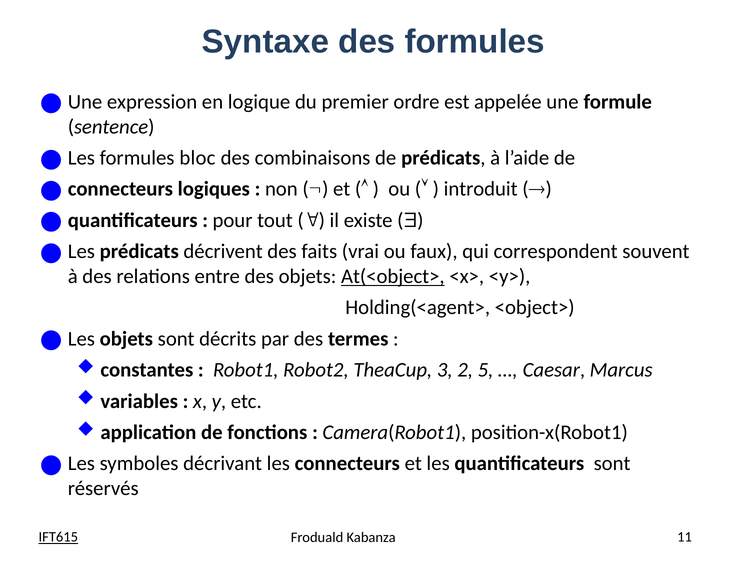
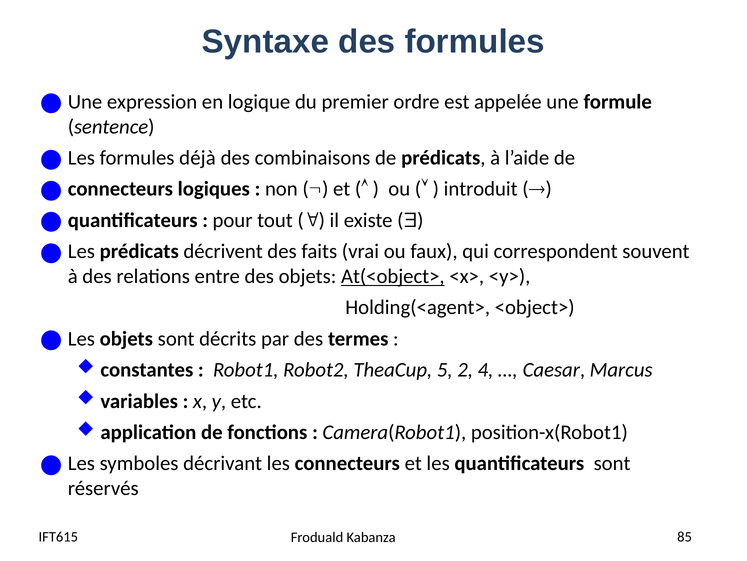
bloc: bloc -> déjà
3: 3 -> 5
5: 5 -> 4
IFT615 underline: present -> none
11: 11 -> 85
